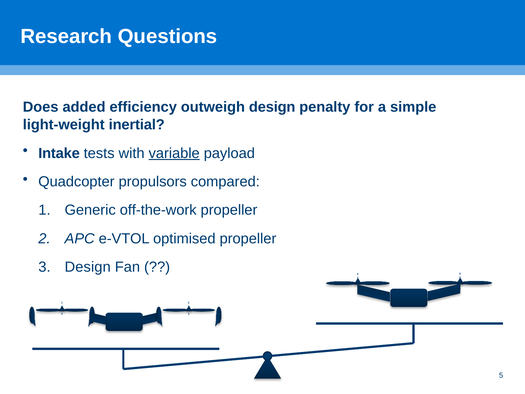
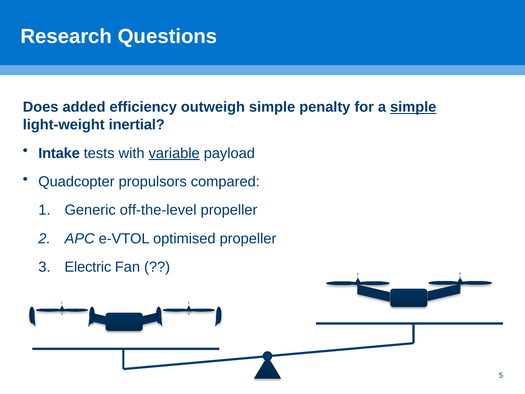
outweigh design: design -> simple
simple at (413, 107) underline: none -> present
off-the-work: off-the-work -> off-the-level
Design at (88, 267): Design -> Electric
